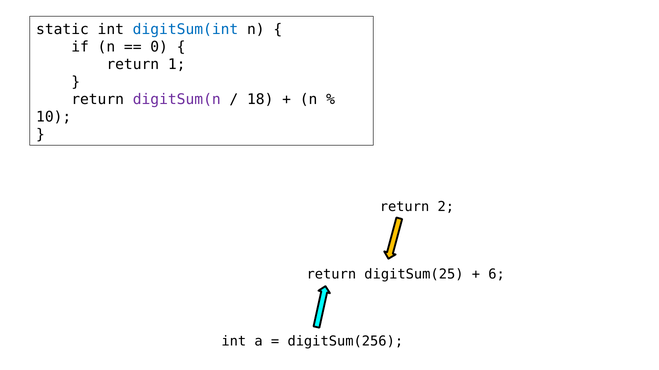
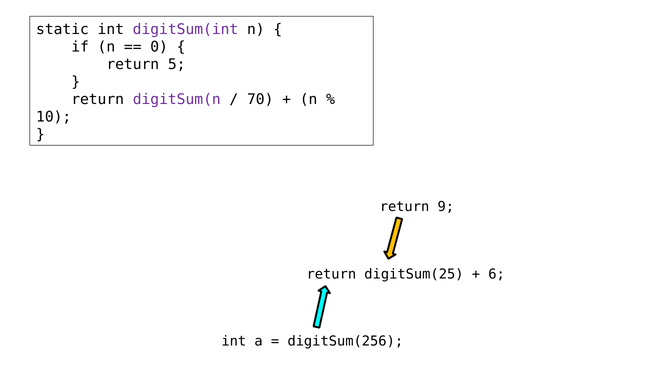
digitSum(int colour: blue -> purple
1: 1 -> 5
18: 18 -> 70
2: 2 -> 9
